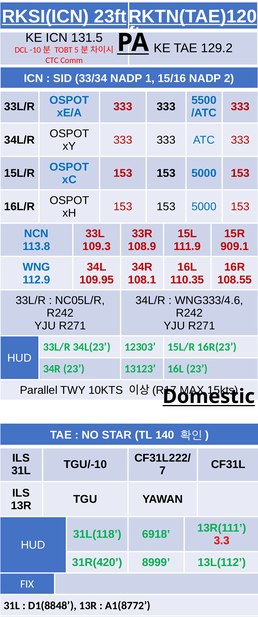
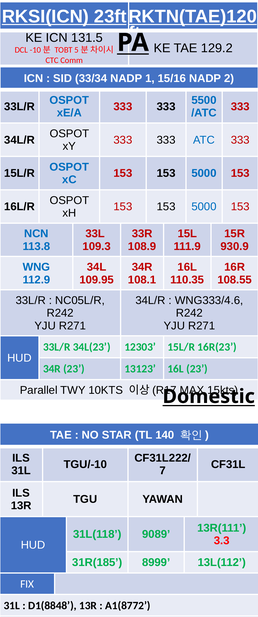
909.1: 909.1 -> 930.9
6918: 6918 -> 9089
31R(420: 31R(420 -> 31R(185
